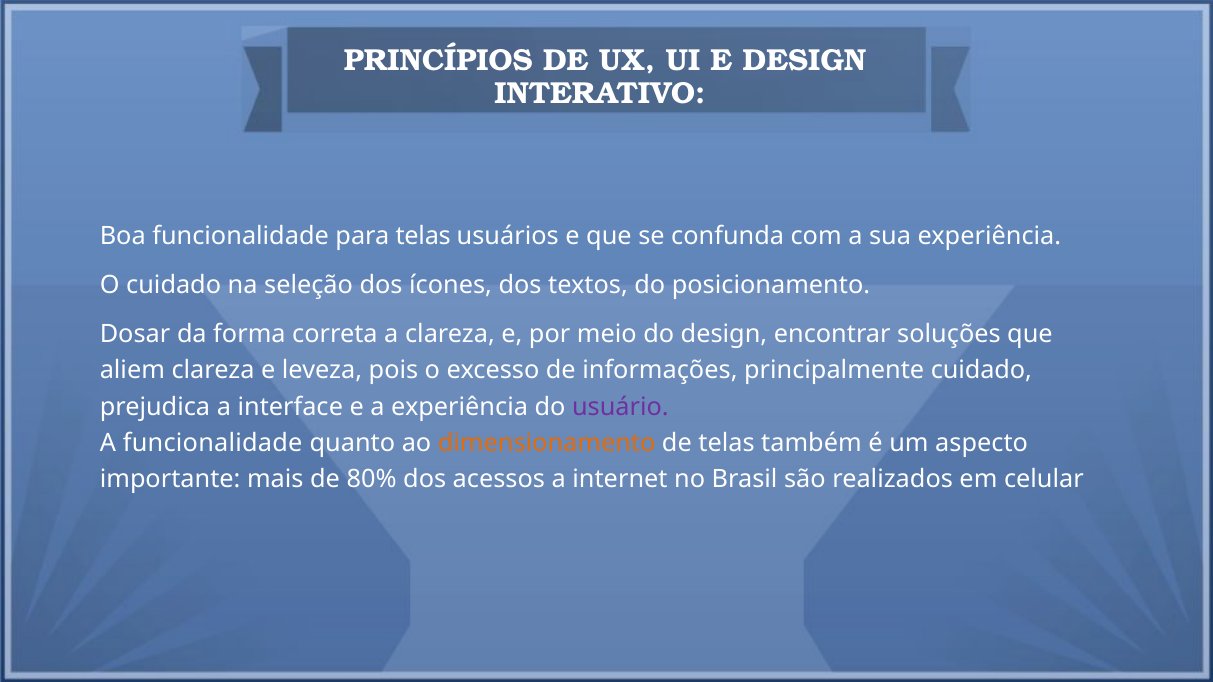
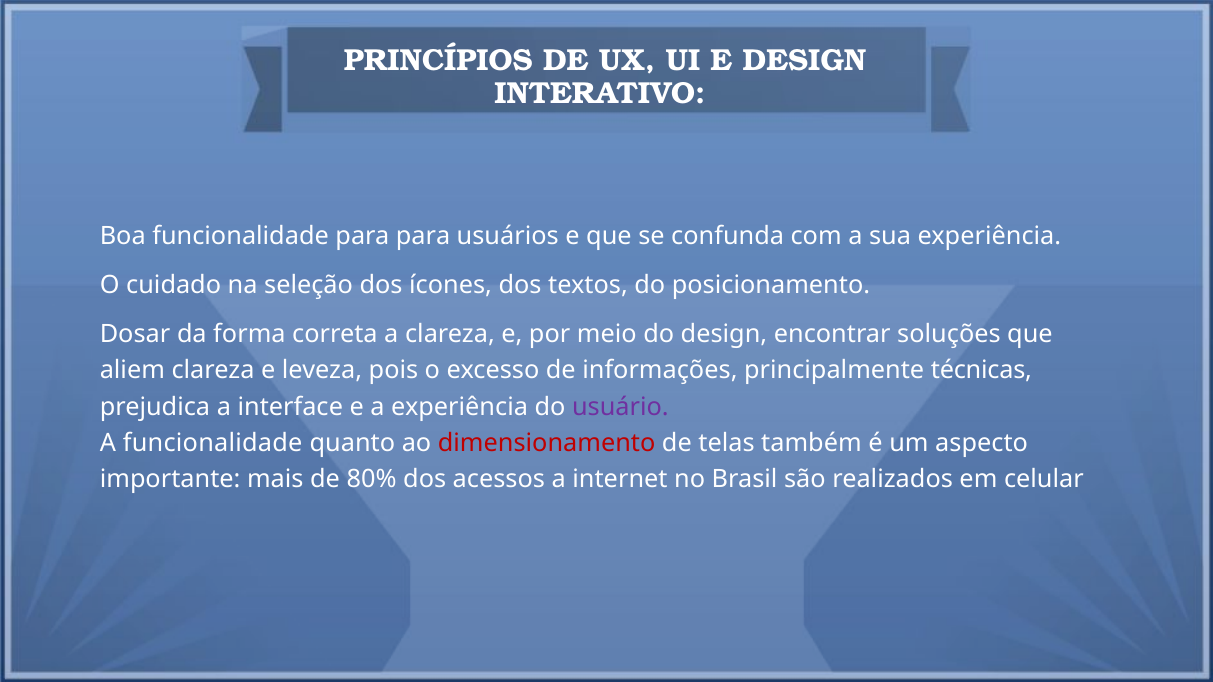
para telas: telas -> para
principalmente cuidado: cuidado -> técnicas
dimensionamento colour: orange -> red
